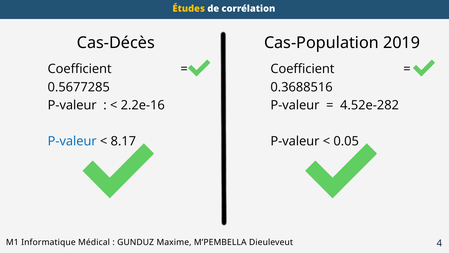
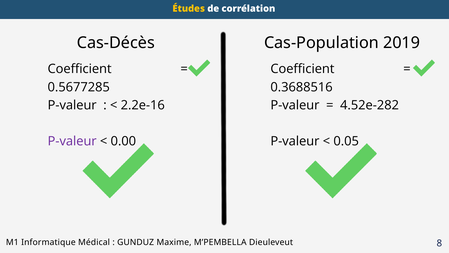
P-valeur at (72, 141) colour: blue -> purple
8.17: 8.17 -> 0.00
4: 4 -> 8
